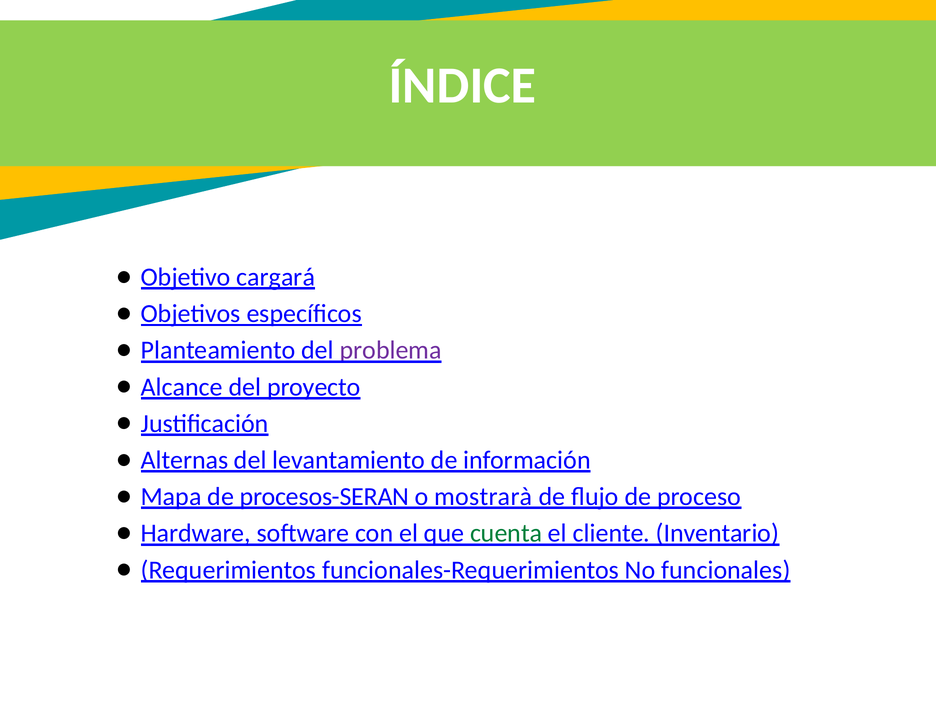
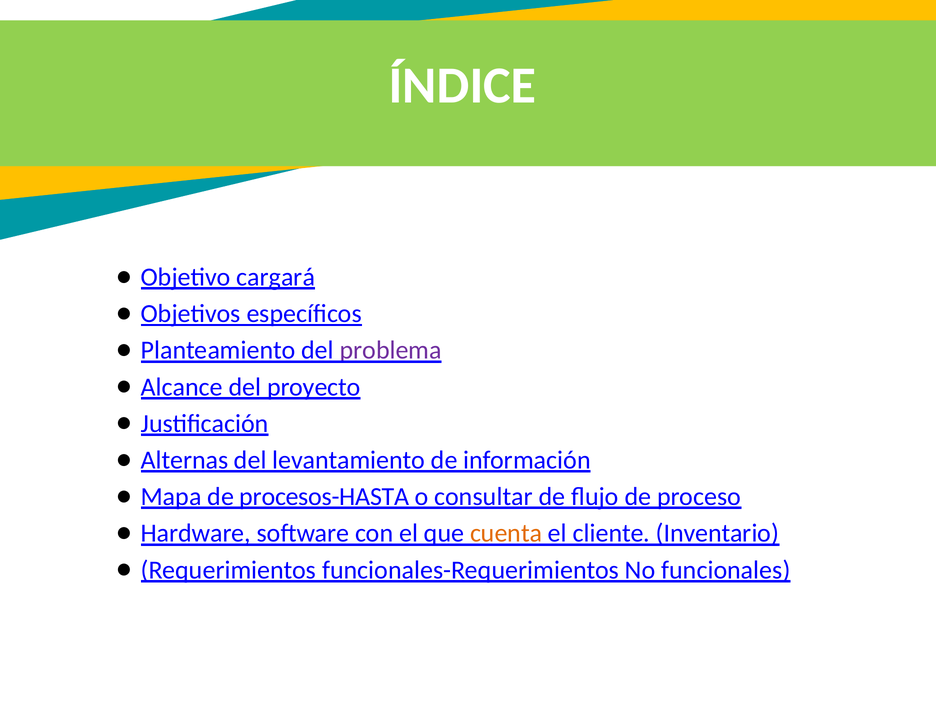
procesos-SERAN: procesos-SERAN -> procesos-HASTA
mostrarà: mostrarà -> consultar
cuenta colour: green -> orange
